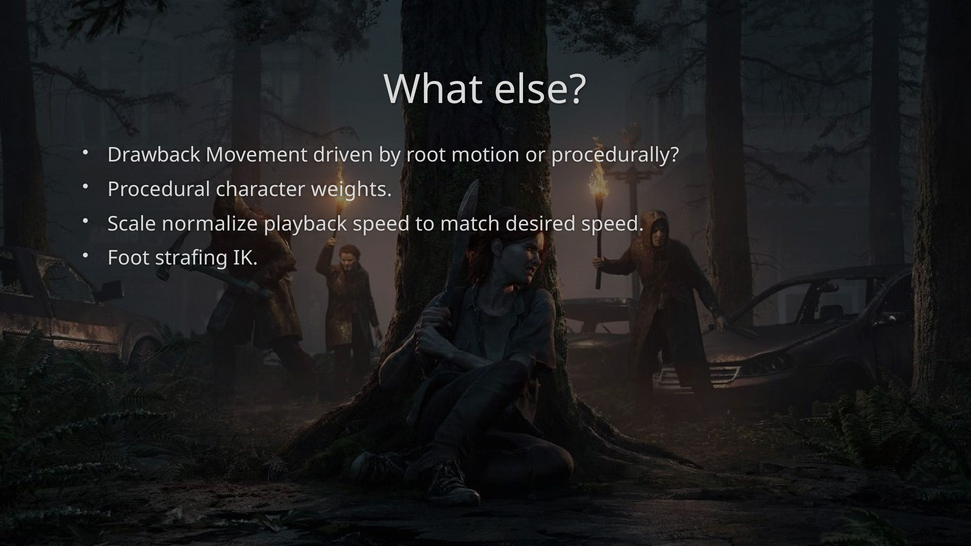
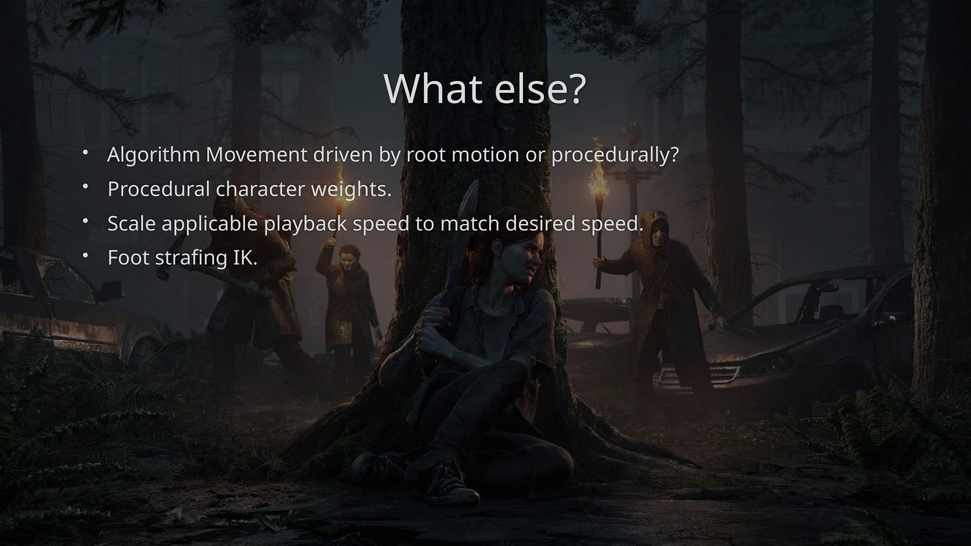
Drawback: Drawback -> Algorithm
normalize: normalize -> applicable
